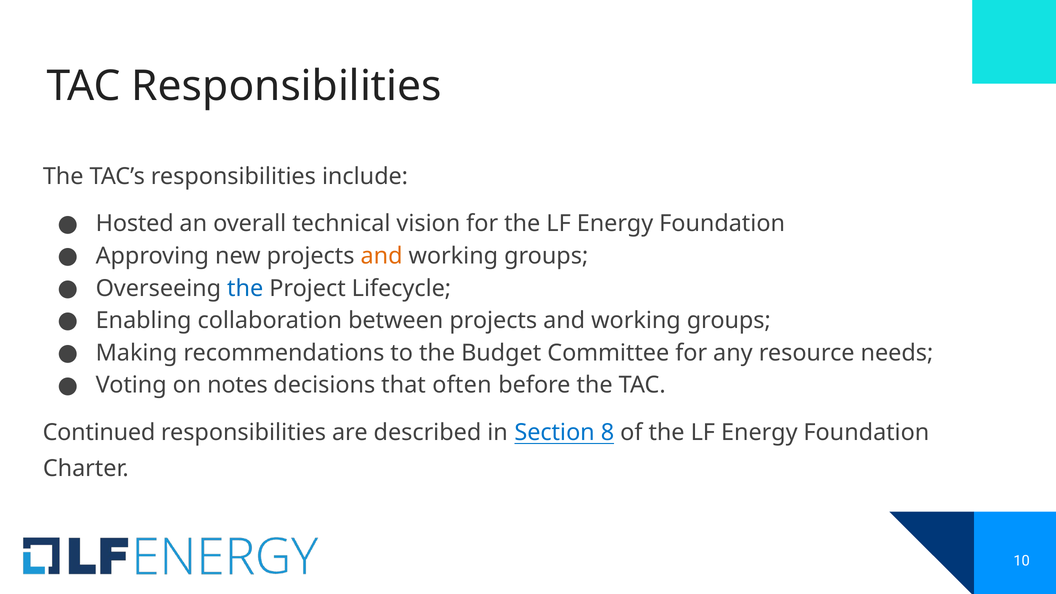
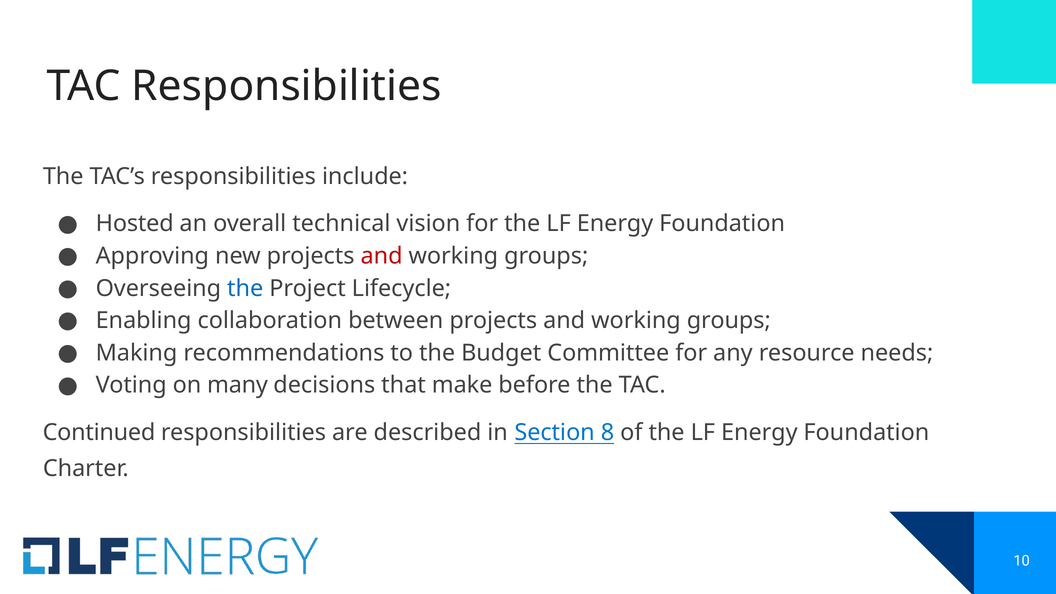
and at (382, 256) colour: orange -> red
notes: notes -> many
often: often -> make
